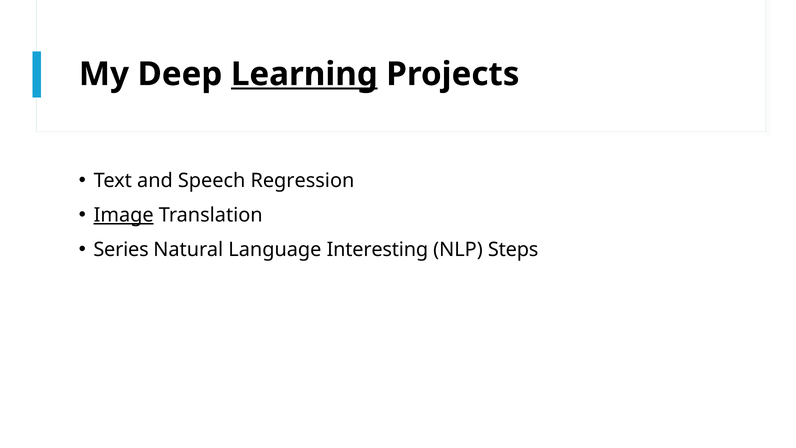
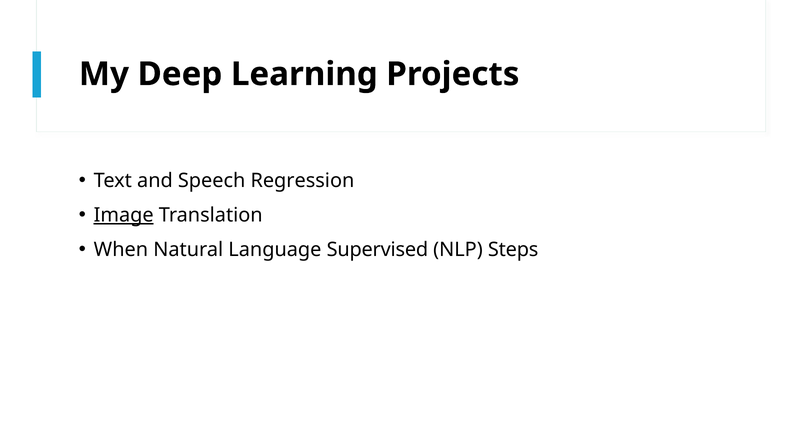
Learning underline: present -> none
Series: Series -> When
Interesting: Interesting -> Supervised
